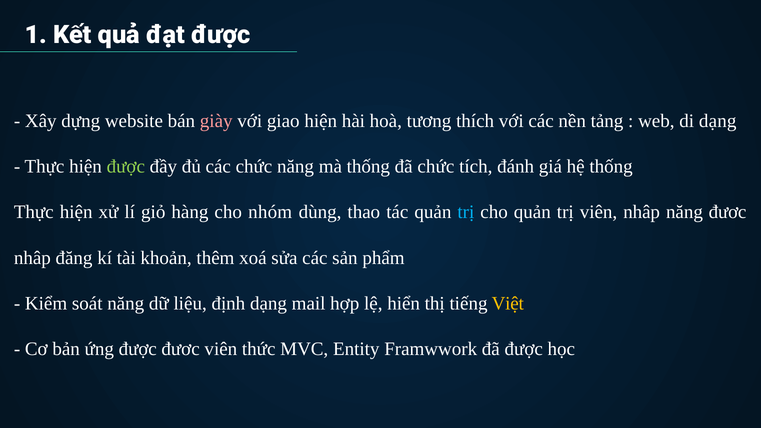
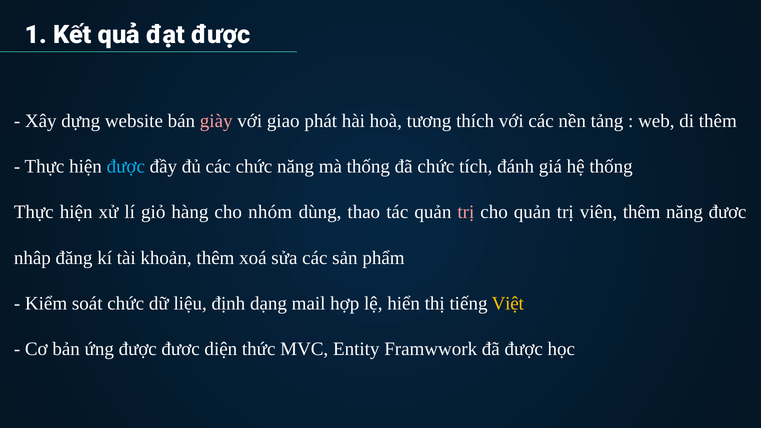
giao hiện: hiện -> phát
di dạng: dạng -> thêm
được at (126, 166) colour: light green -> light blue
trị at (466, 212) colour: light blue -> pink
viên nhâp: nhâp -> thêm
soát năng: năng -> chức
đươc viên: viên -> diện
